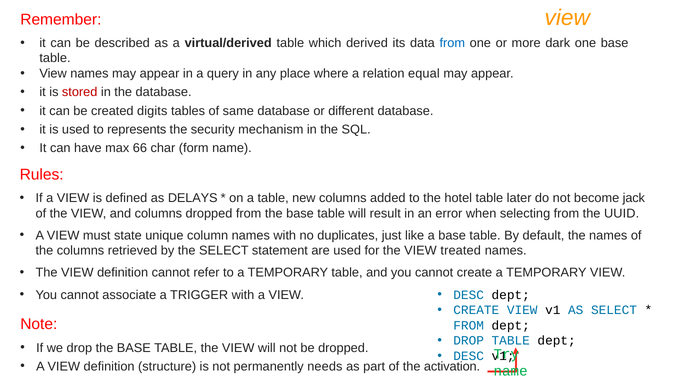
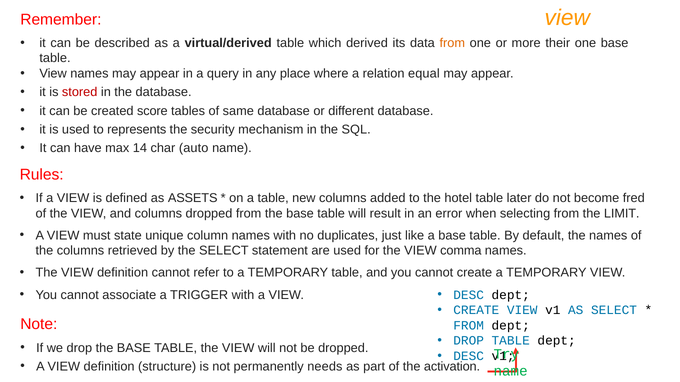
from at (452, 43) colour: blue -> orange
dark: dark -> their
digits: digits -> score
66: 66 -> 14
form: form -> auto
DELAYS: DELAYS -> ASSETS
jack: jack -> fred
UUID: UUID -> LIMIT
treated: treated -> comma
